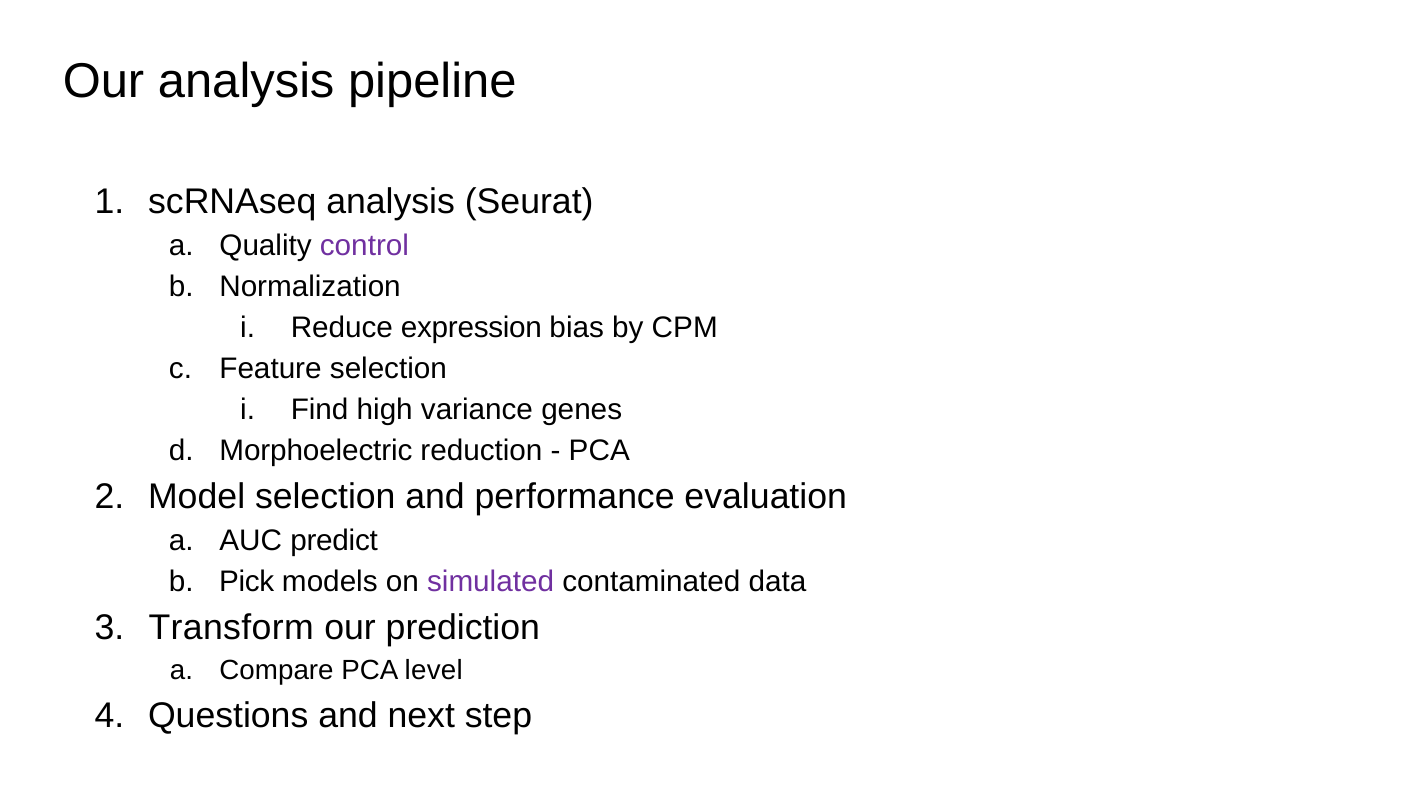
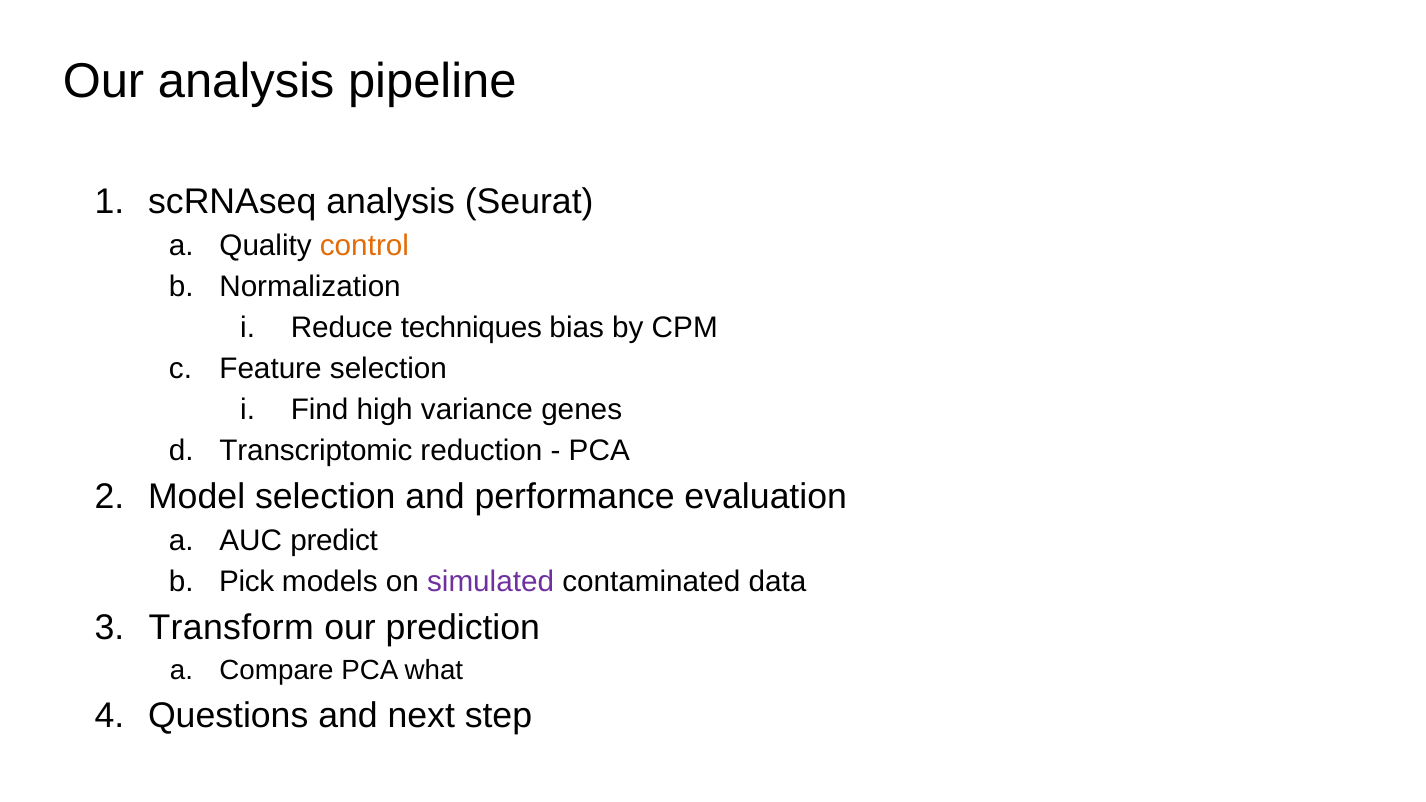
control colour: purple -> orange
expression: expression -> techniques
Morphoelectric: Morphoelectric -> Transcriptomic
level: level -> what
